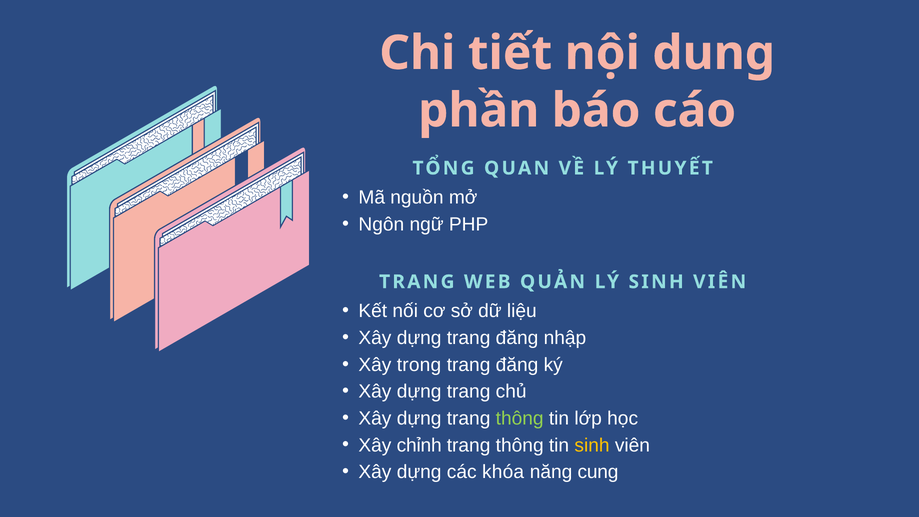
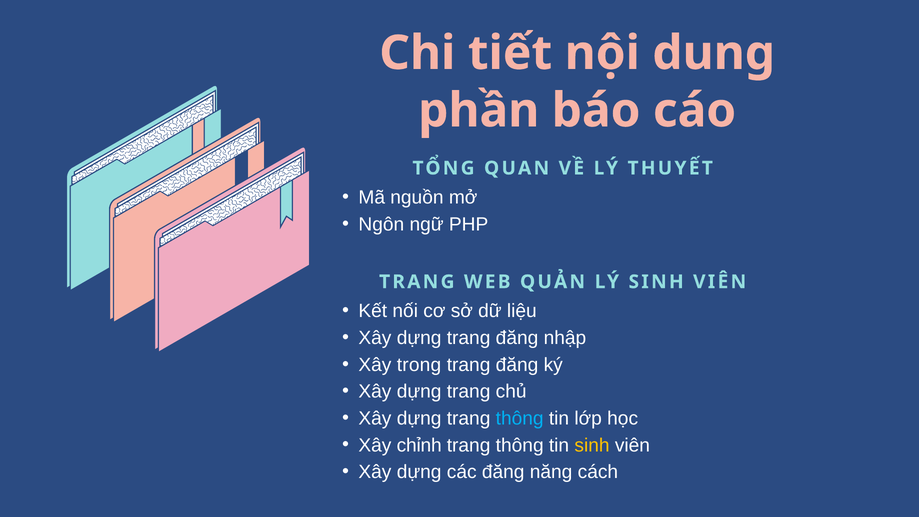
thông at (520, 418) colour: light green -> light blue
các khóa: khóa -> đăng
cung: cung -> cách
